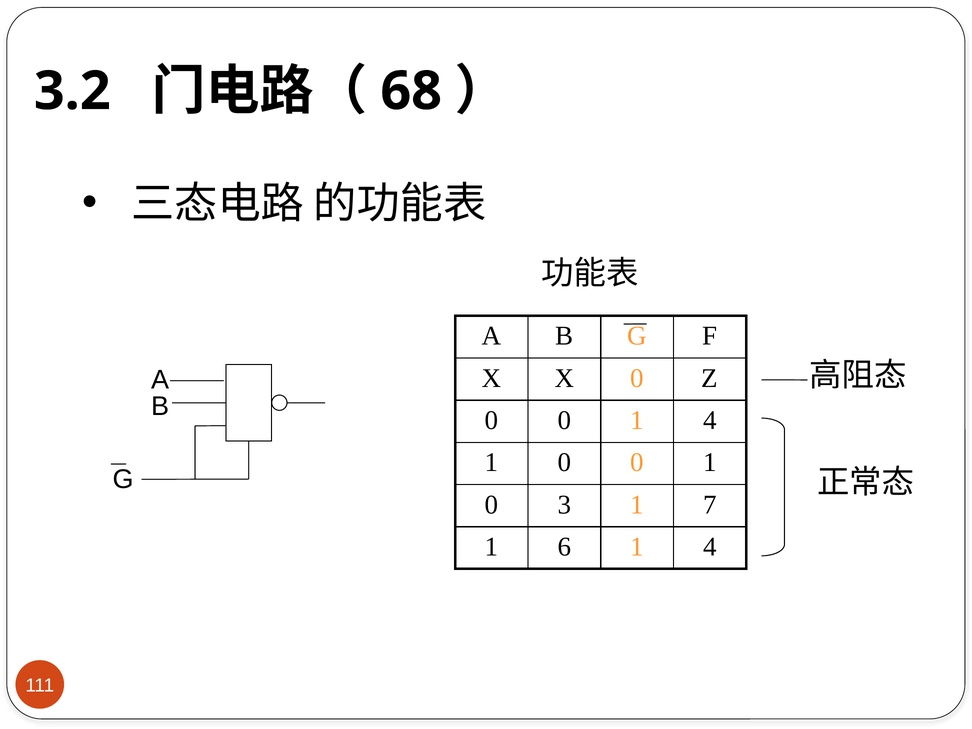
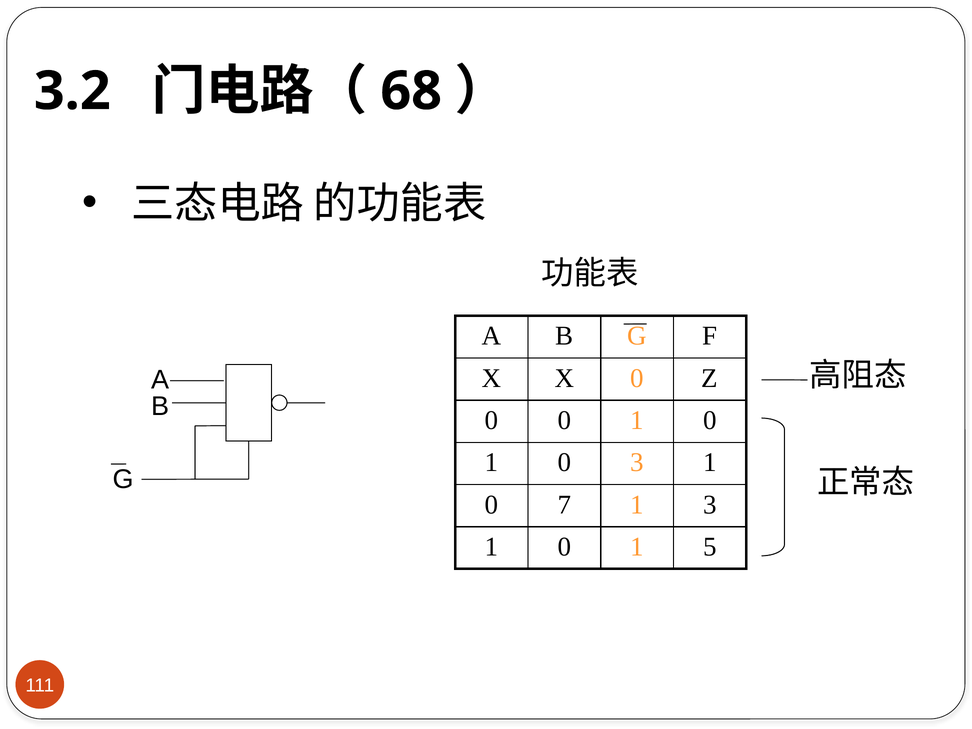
0 0 1 4: 4 -> 0
1 0 0: 0 -> 3
3: 3 -> 7
1 7: 7 -> 3
6 at (564, 547): 6 -> 0
4 at (710, 547): 4 -> 5
